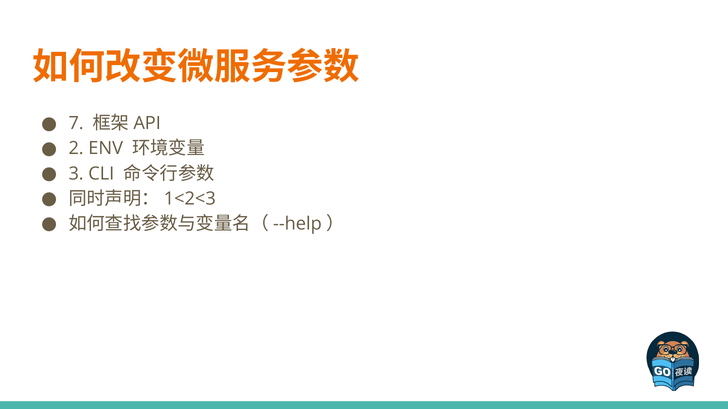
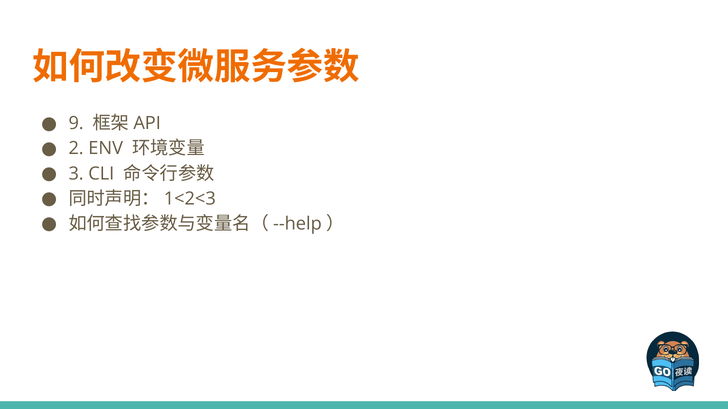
7: 7 -> 9
